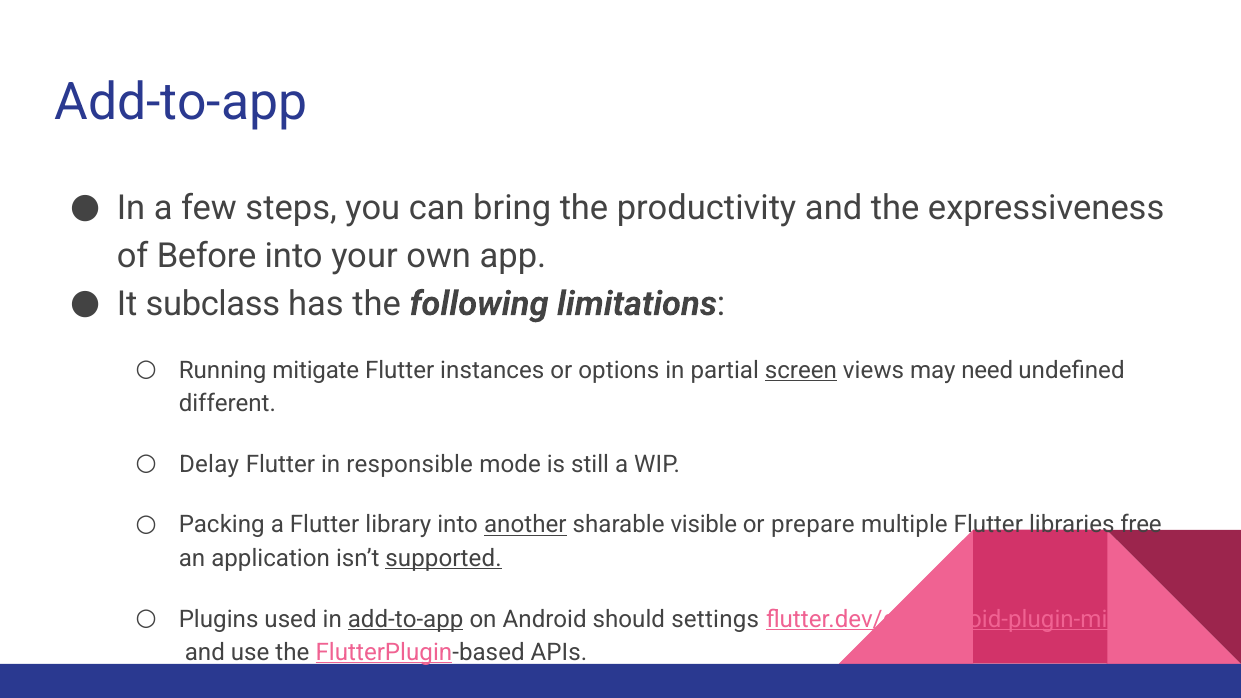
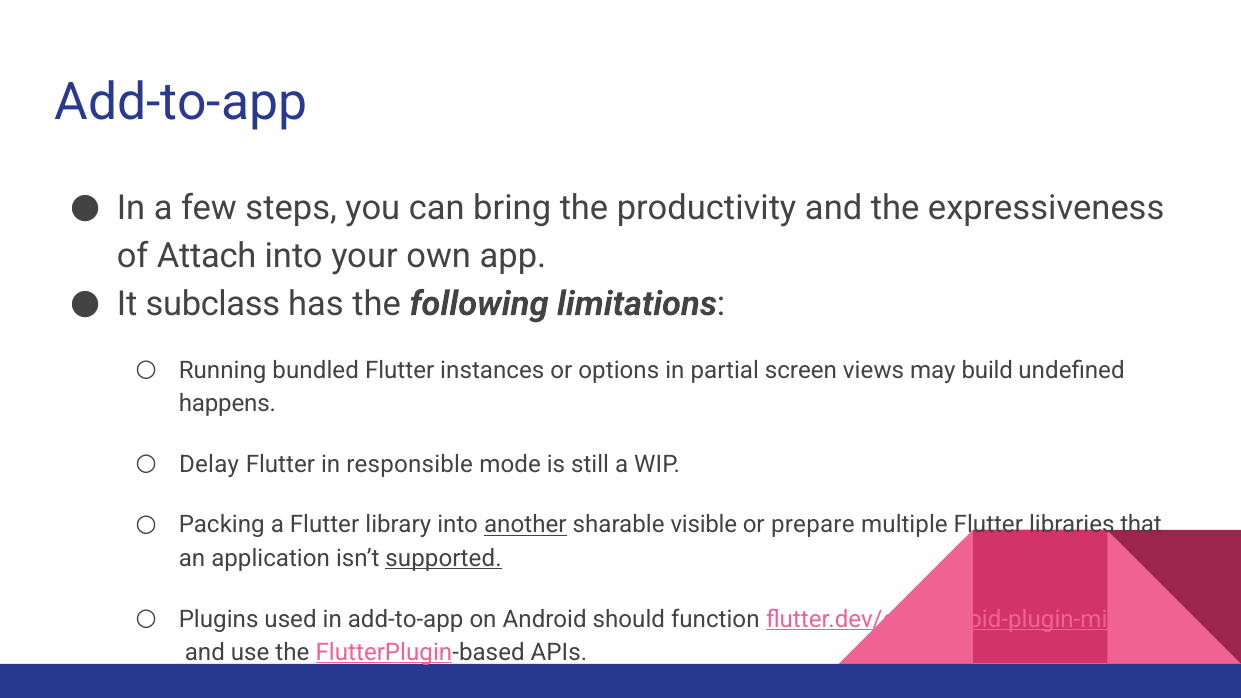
Before: Before -> Attach
mitigate: mitigate -> bundled
screen underline: present -> none
need: need -> build
different: different -> happens
free: free -> that
add-to-app at (406, 619) underline: present -> none
settings: settings -> function
